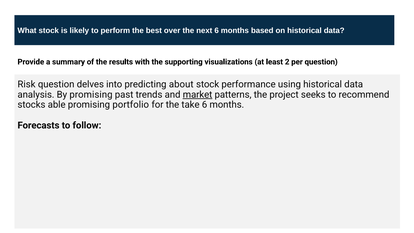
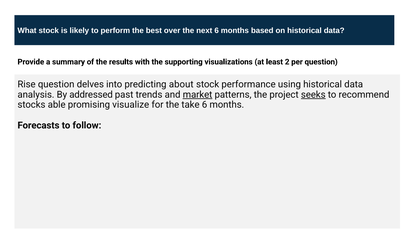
Risk: Risk -> Rise
By promising: promising -> addressed
seeks underline: none -> present
portfolio: portfolio -> visualize
